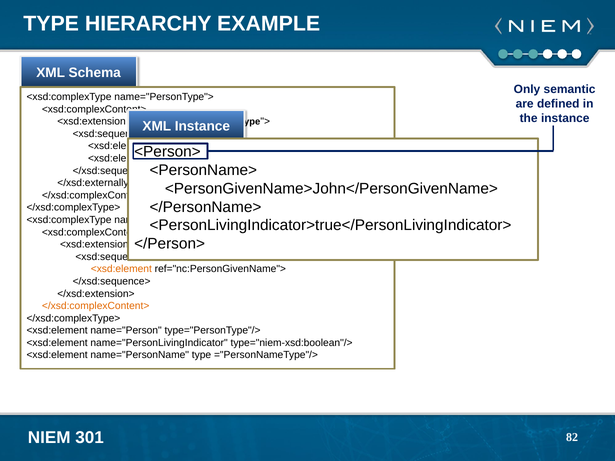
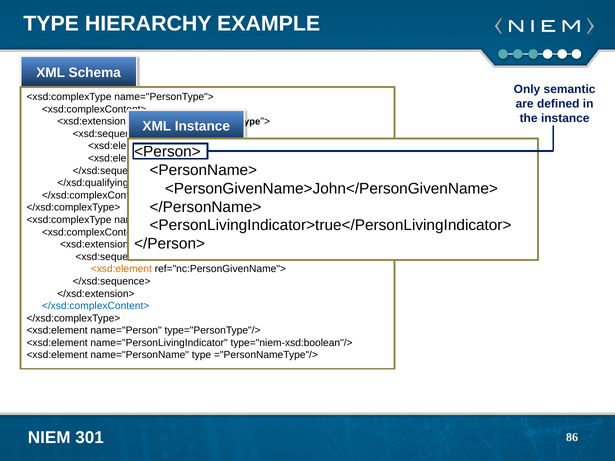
</xsd:externally>: </xsd:externally> -> </xsd:qualifying>
</xsd:complexContent> at (96, 306) colour: orange -> blue
82: 82 -> 86
